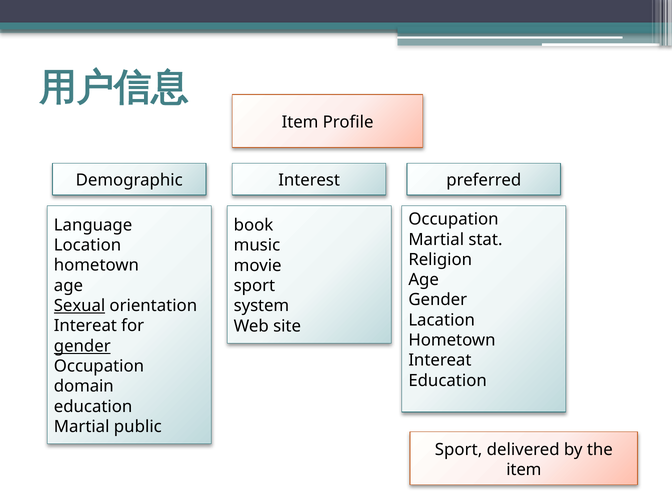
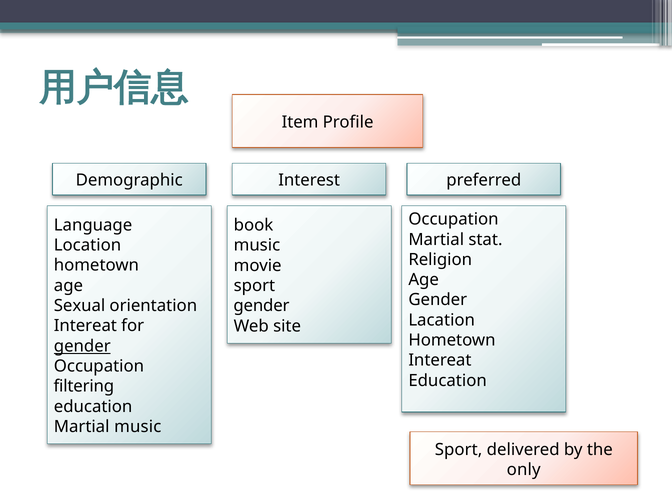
Sexual underline: present -> none
system at (261, 306): system -> gender
domain: domain -> filtering
Martial public: public -> music
item at (524, 470): item -> only
